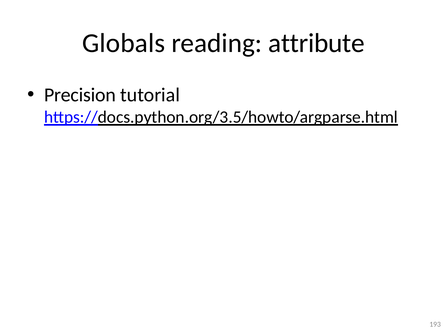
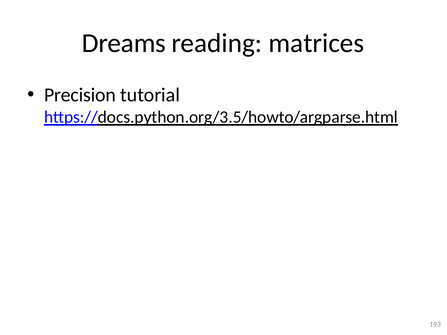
Globals: Globals -> Dreams
attribute: attribute -> matrices
